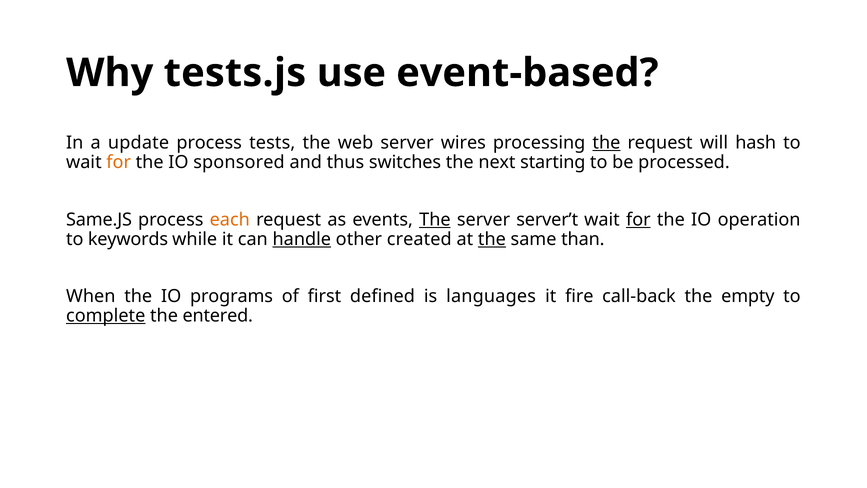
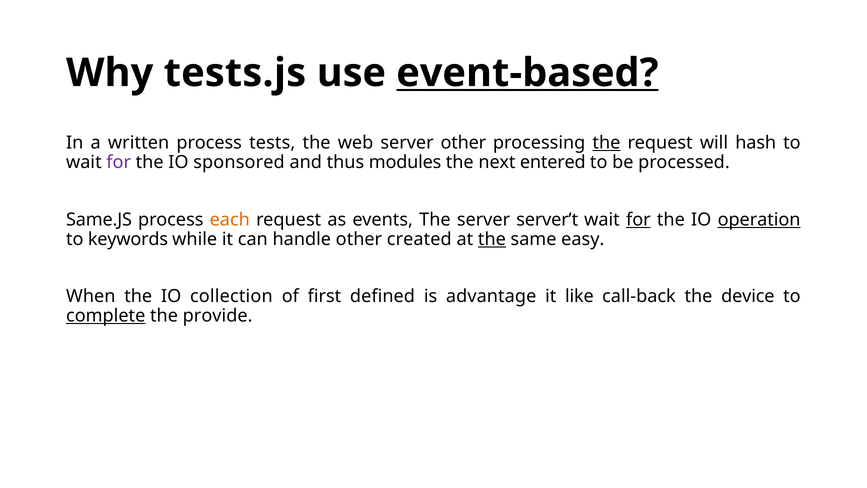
event-based underline: none -> present
update: update -> written
server wires: wires -> other
for at (119, 162) colour: orange -> purple
switches: switches -> modules
starting: starting -> entered
The at (435, 219) underline: present -> none
operation underline: none -> present
handle underline: present -> none
than: than -> easy
programs: programs -> collection
languages: languages -> advantage
fire: fire -> like
empty: empty -> device
entered: entered -> provide
